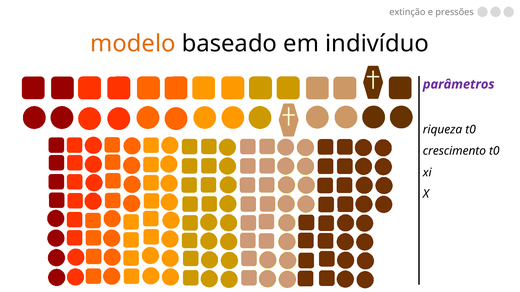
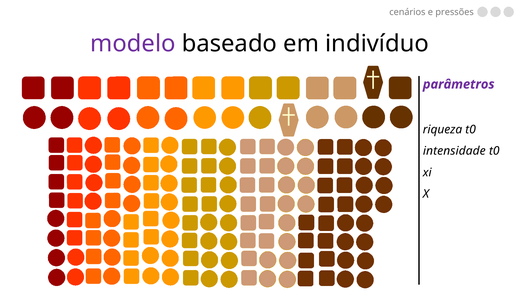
extinção: extinção -> cenários
modelo colour: orange -> purple
crescimento: crescimento -> intensidade
